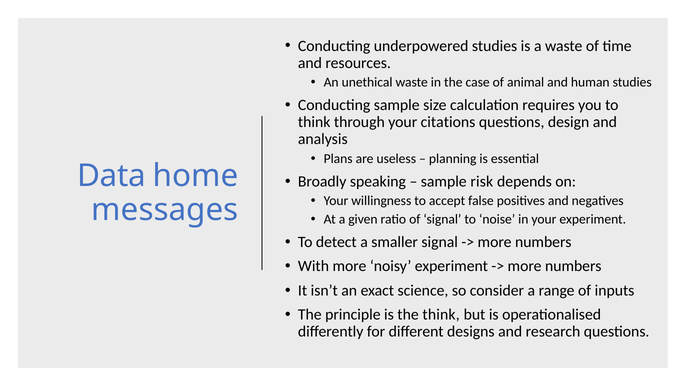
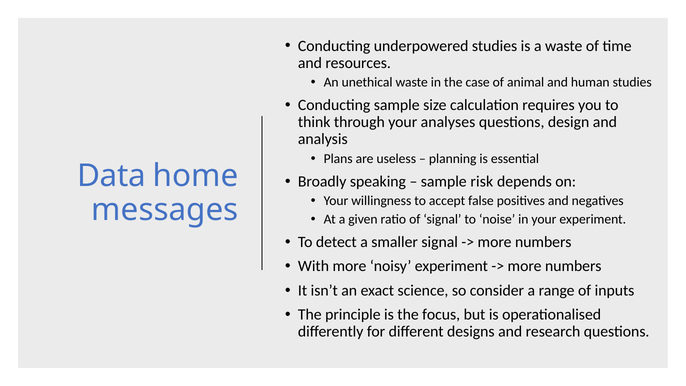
citations: citations -> analyses
the think: think -> focus
